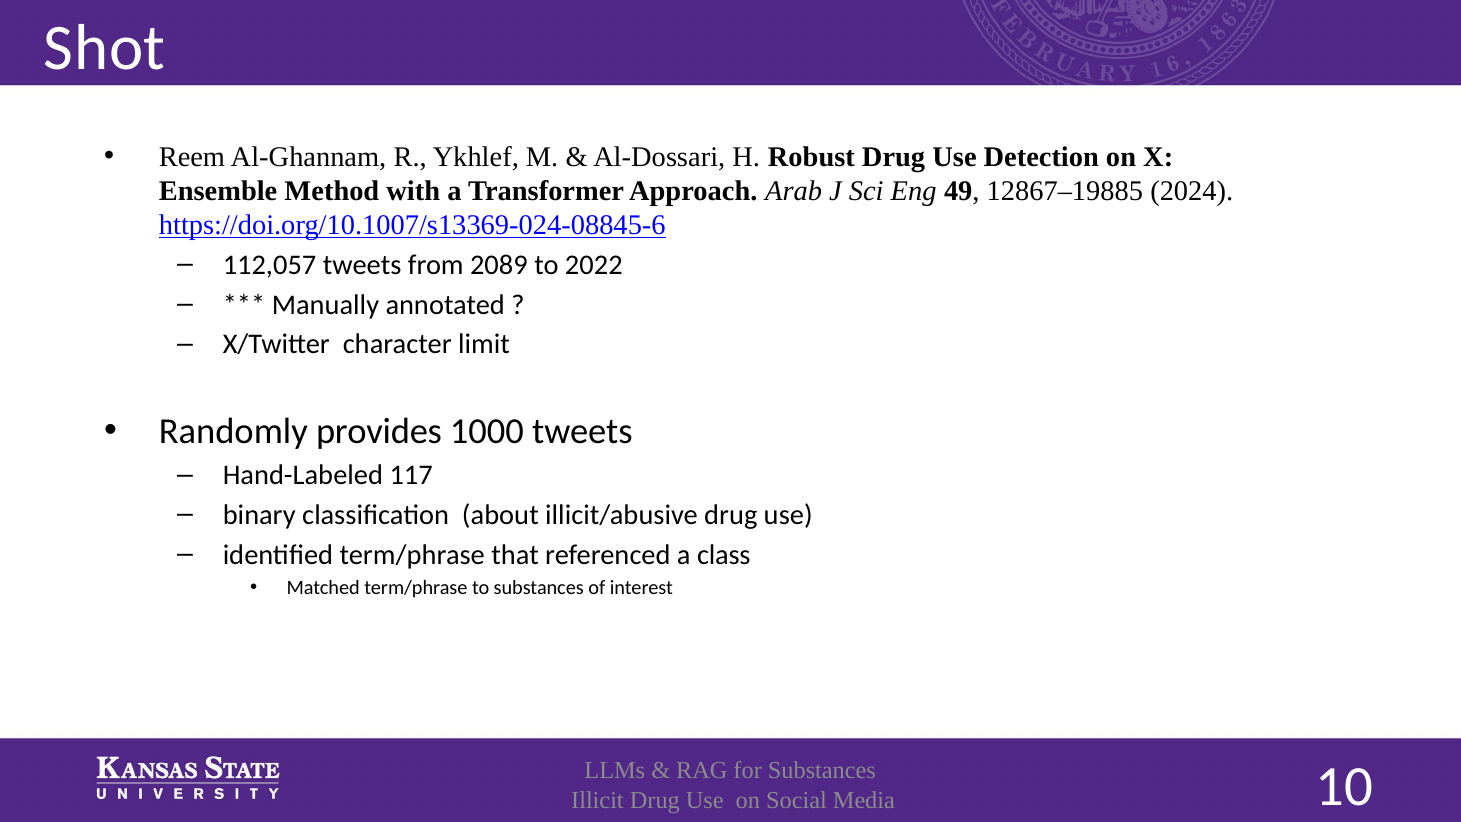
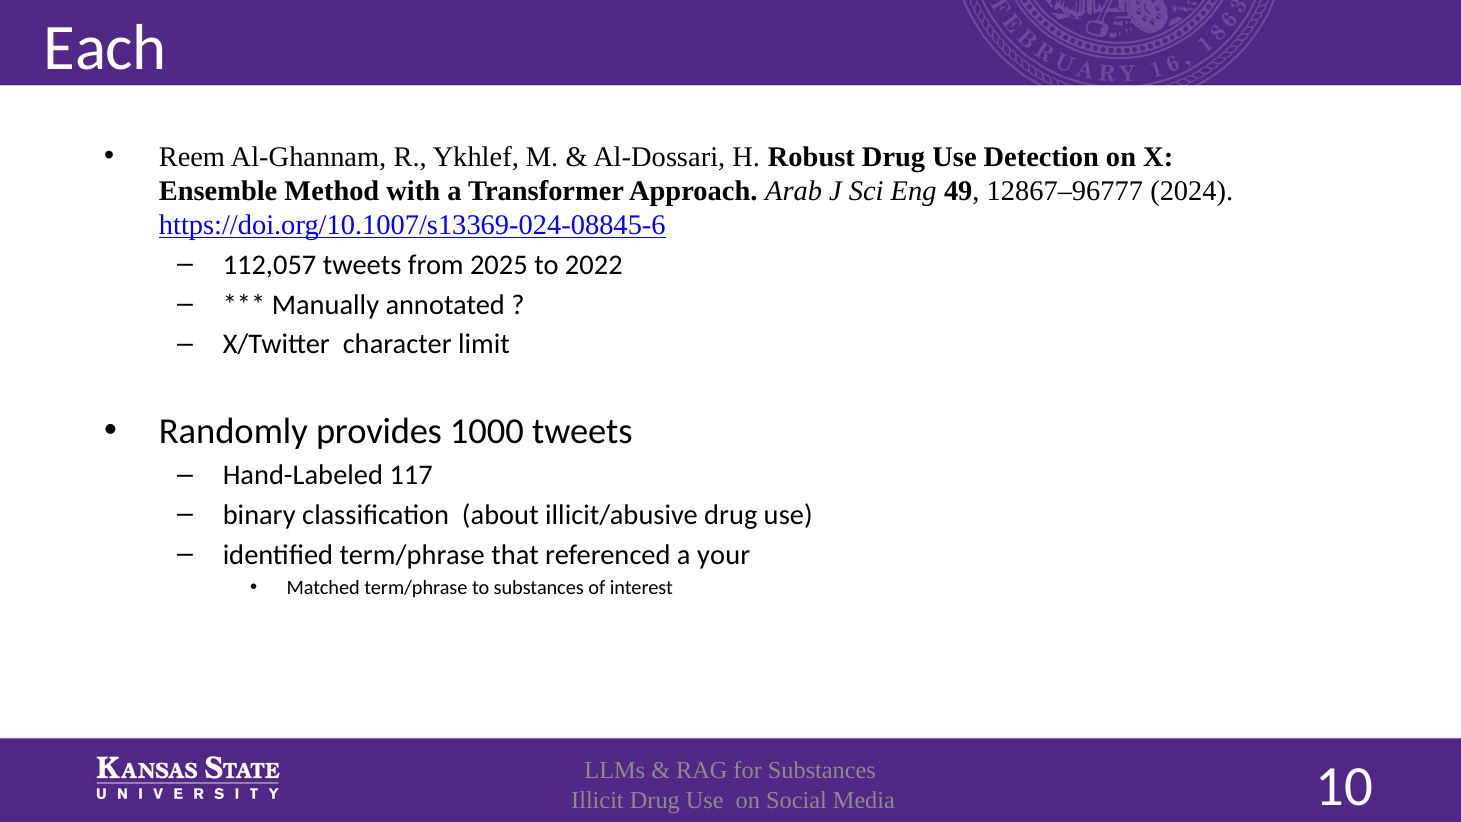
Shot: Shot -> Each
12867–19885: 12867–19885 -> 12867–96777
2089: 2089 -> 2025
class: class -> your
